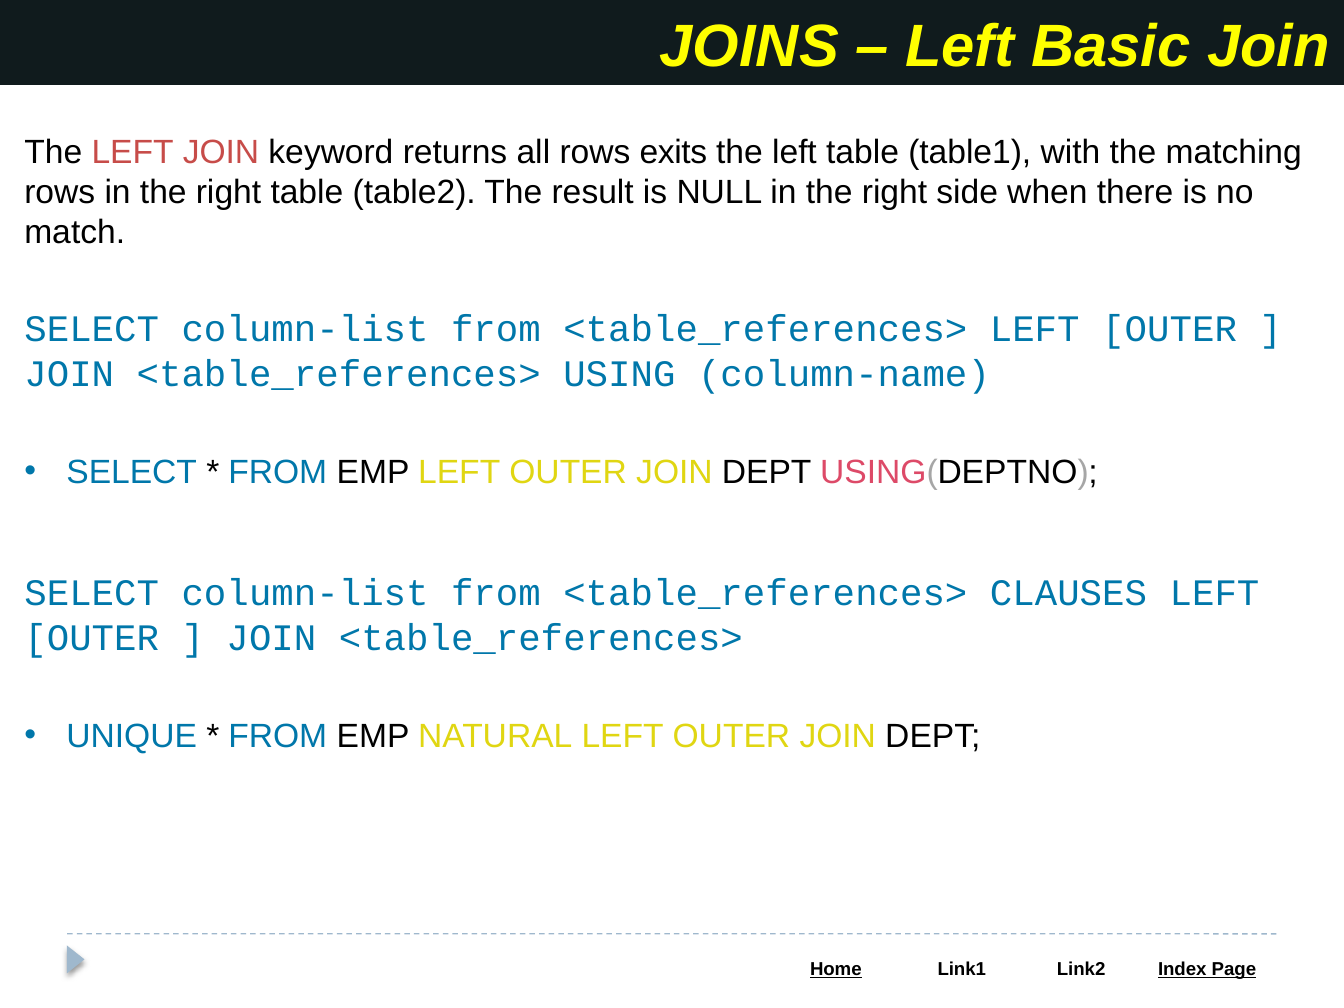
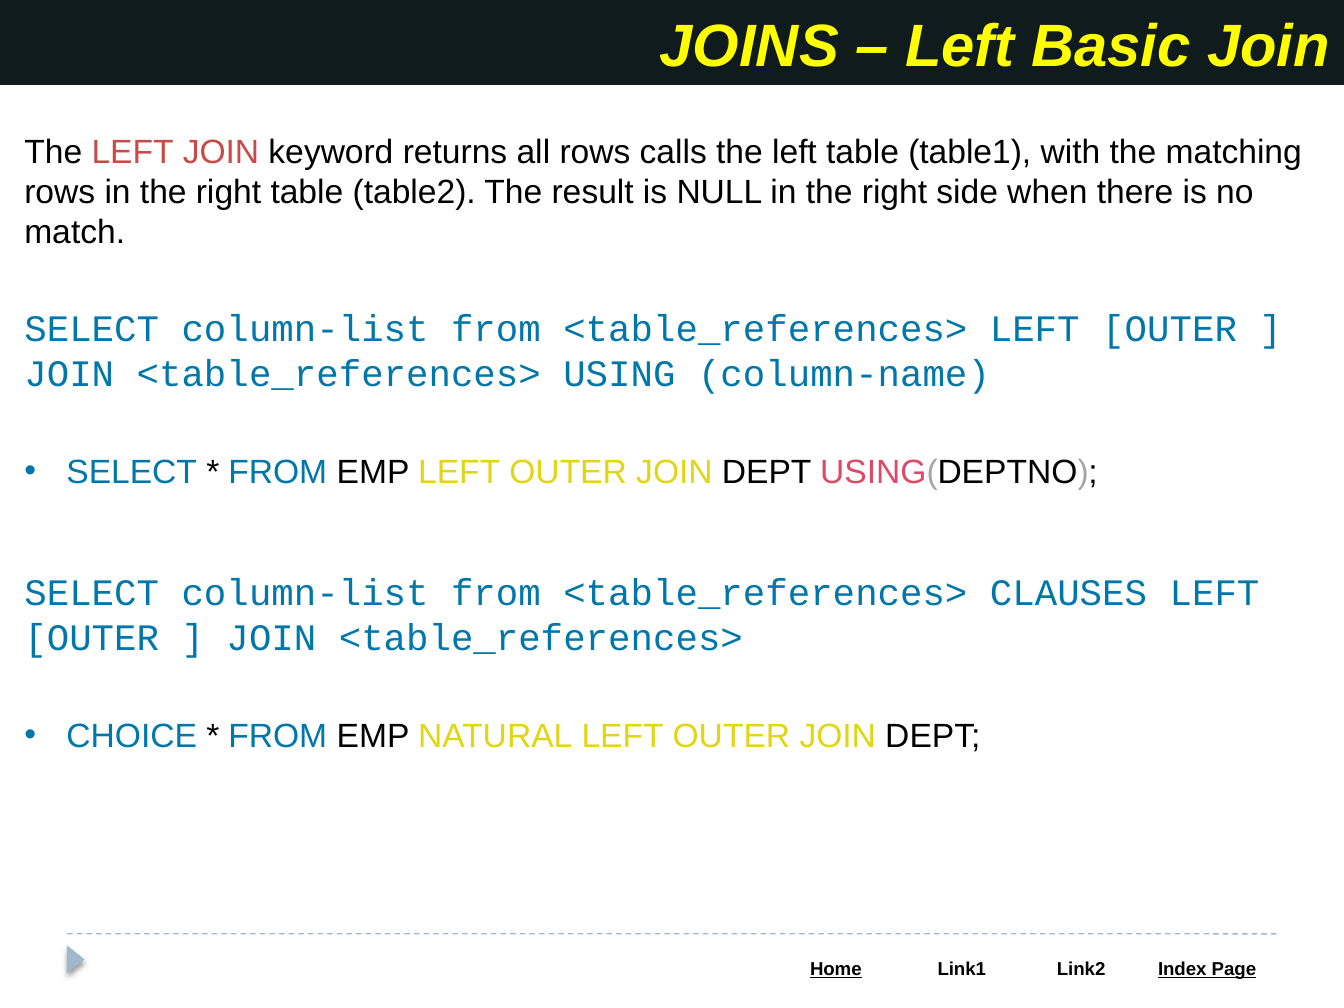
exits: exits -> calls
UNIQUE: UNIQUE -> CHOICE
